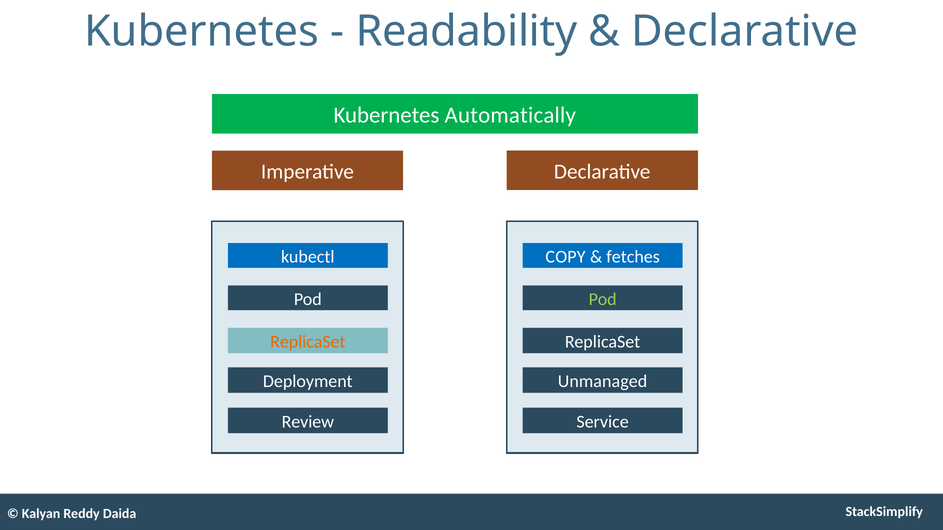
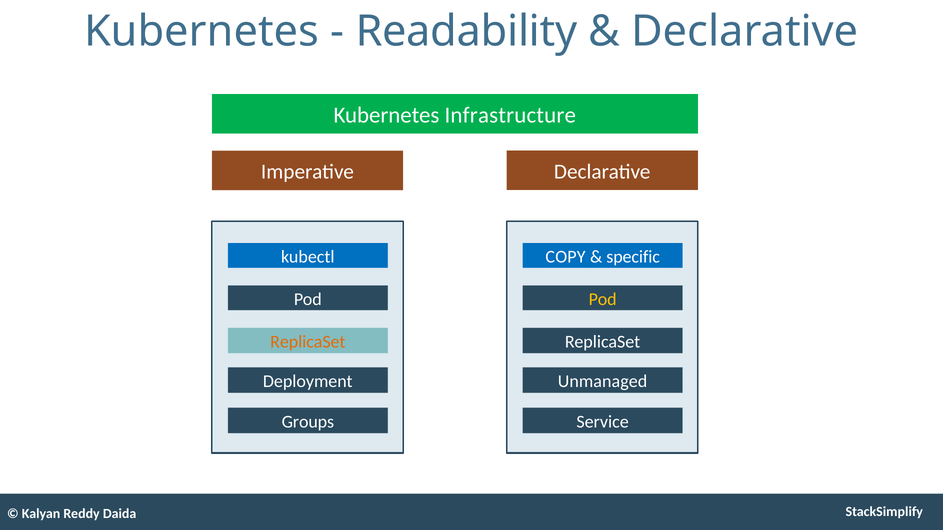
Automatically: Automatically -> Infrastructure
fetches: fetches -> specific
Pod at (603, 299) colour: light green -> yellow
Review: Review -> Groups
